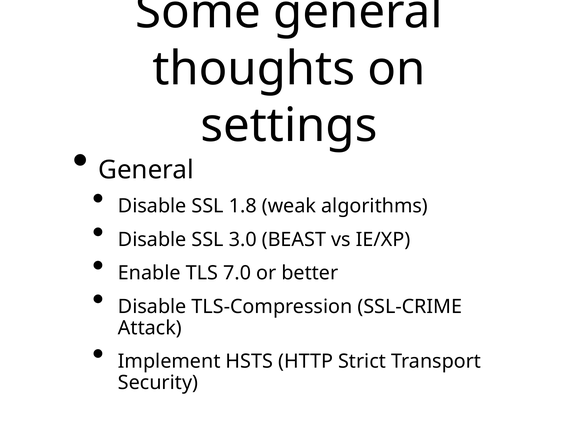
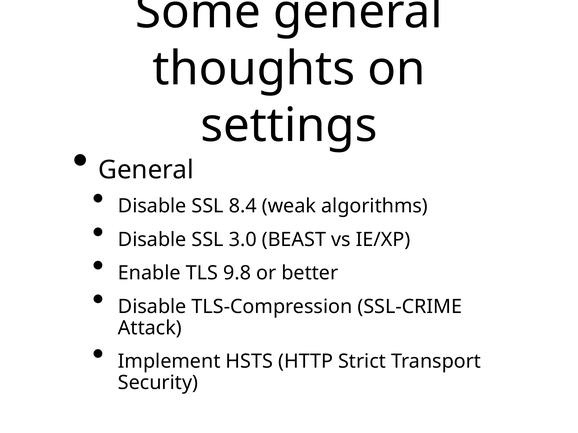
1.8: 1.8 -> 8.4
7.0: 7.0 -> 9.8
